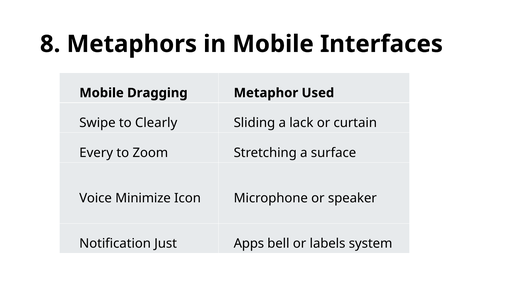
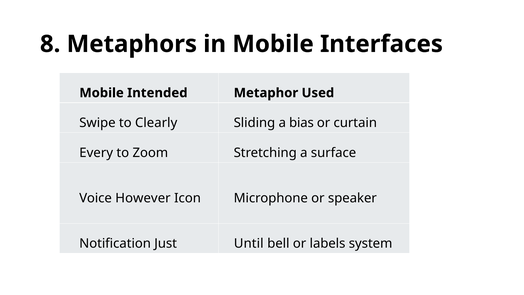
Dragging: Dragging -> Intended
lack: lack -> bias
Minimize: Minimize -> However
Apps: Apps -> Until
